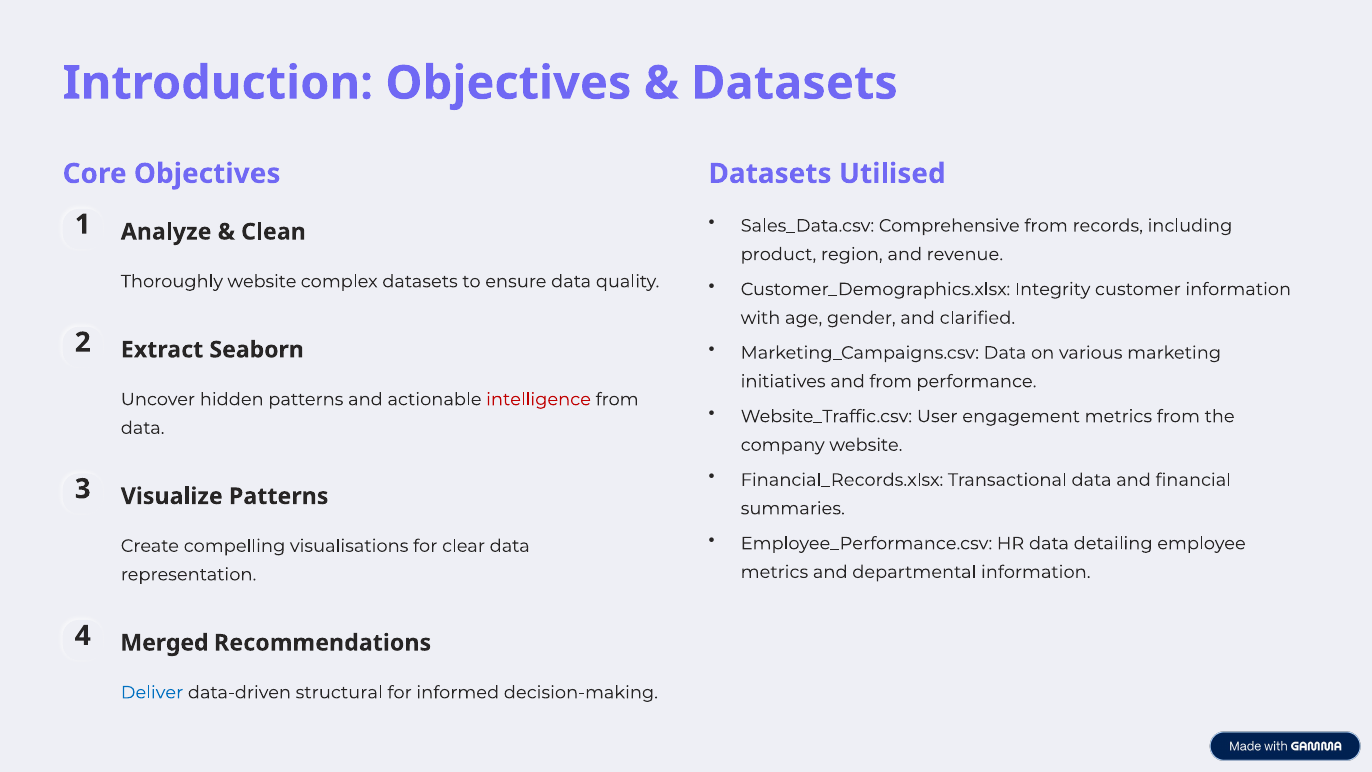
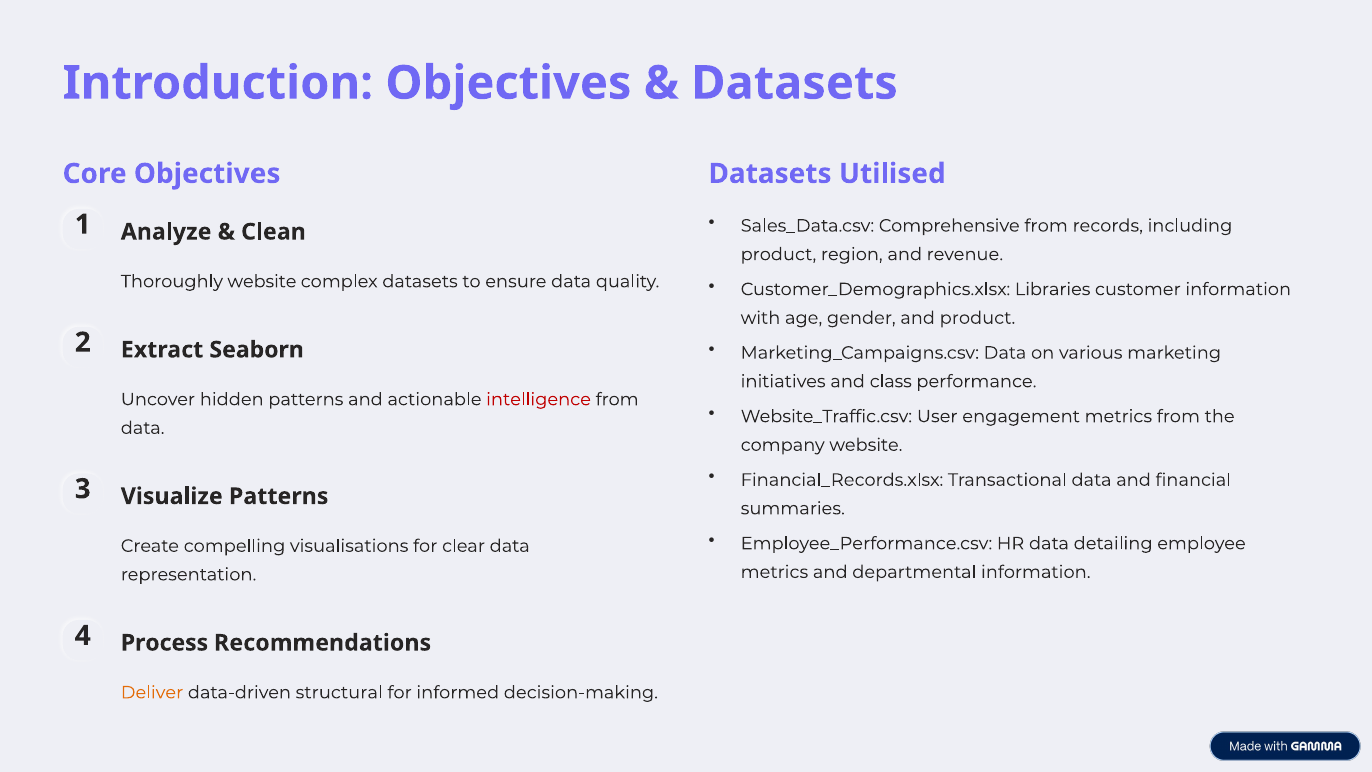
Integrity: Integrity -> Libraries
and clarified: clarified -> product
and from: from -> class
Merged: Merged -> Process
Deliver colour: blue -> orange
